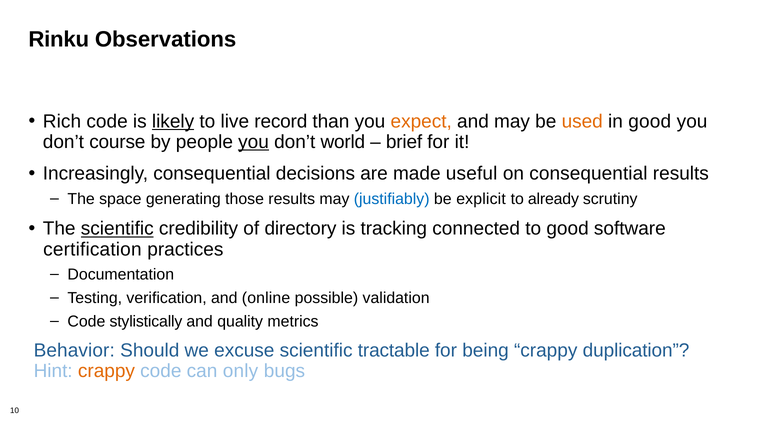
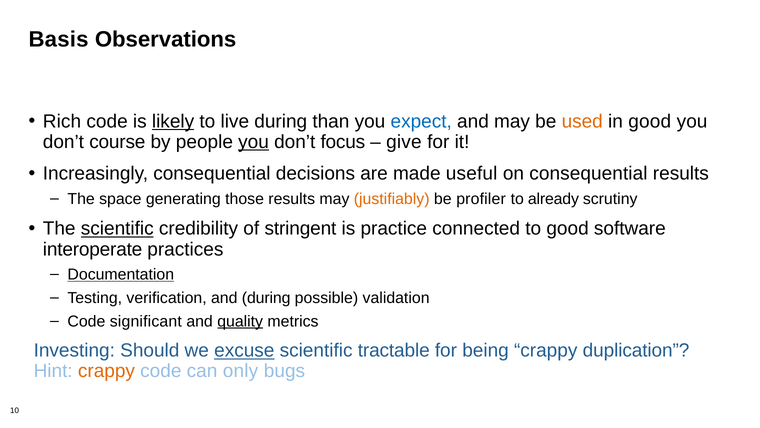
Rinku: Rinku -> Basis
live record: record -> during
expect colour: orange -> blue
world: world -> focus
brief: brief -> give
justifiably colour: blue -> orange
explicit: explicit -> profiler
directory: directory -> stringent
tracking: tracking -> practice
certification: certification -> interoperate
Documentation underline: none -> present
and online: online -> during
stylistically: stylistically -> significant
quality underline: none -> present
Behavior: Behavior -> Investing
excuse underline: none -> present
